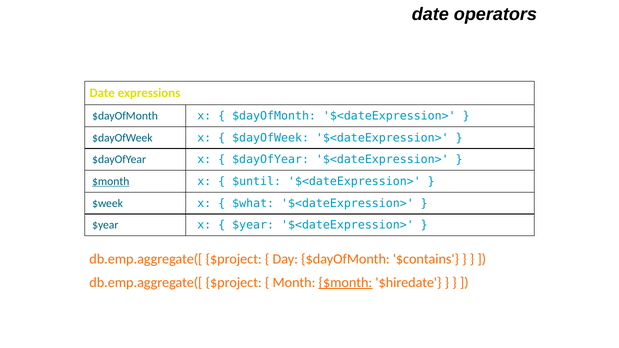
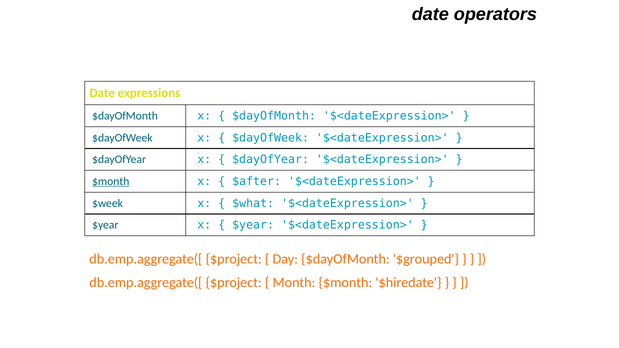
$until: $until -> $after
$contains: $contains -> $grouped
$month at (345, 283) underline: present -> none
